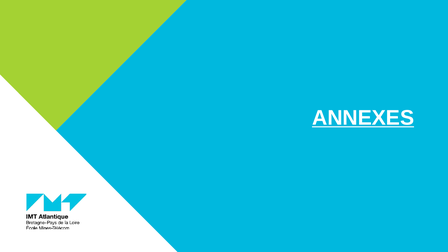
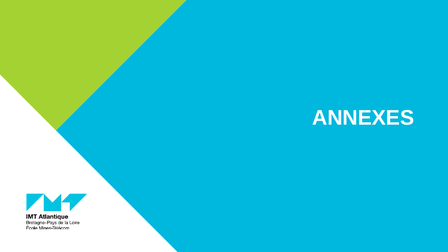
ANNEXES underline: present -> none
